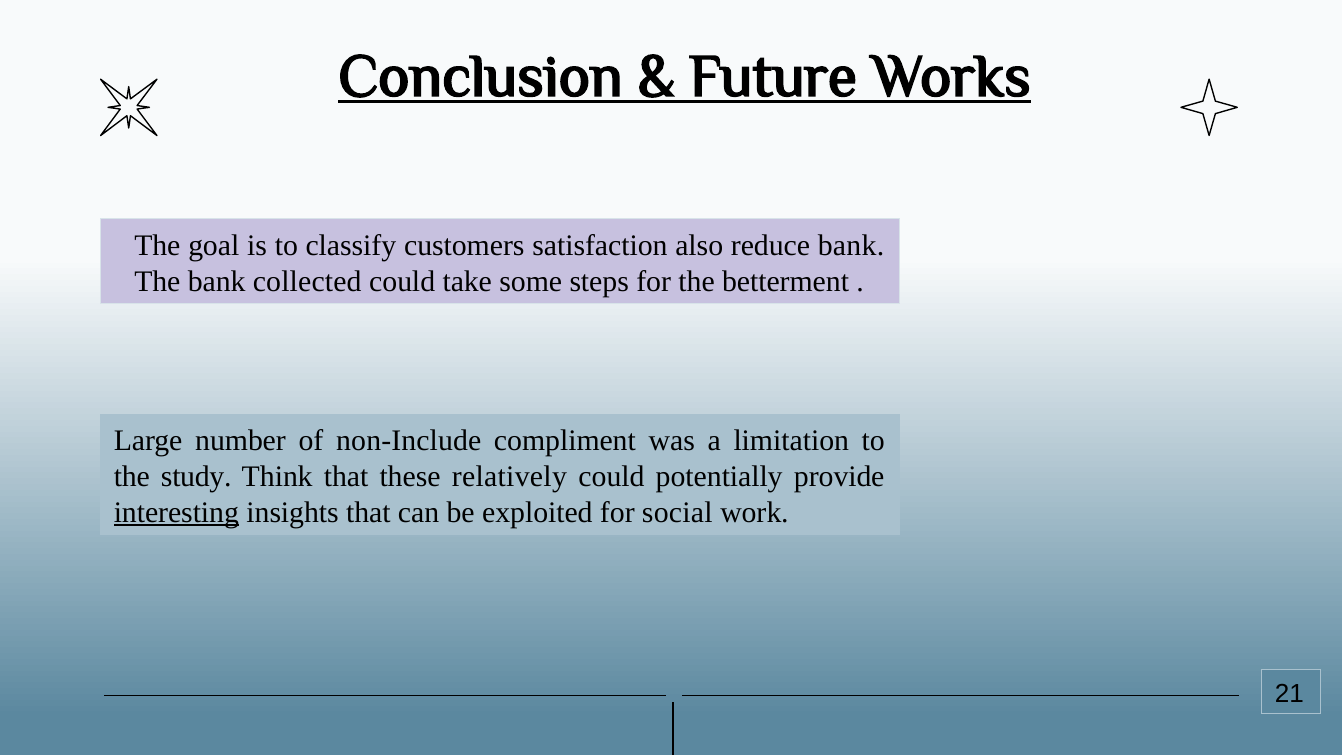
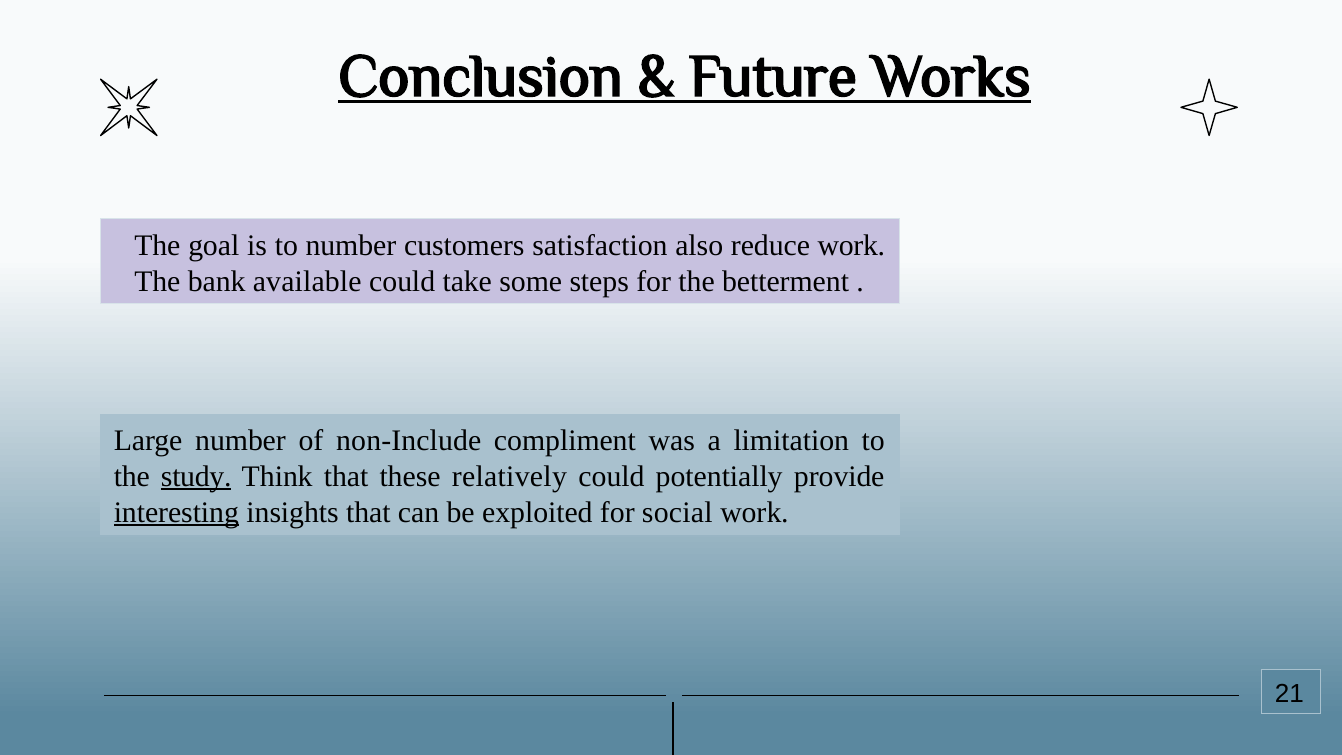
to classify: classify -> number
reduce bank: bank -> work
collected: collected -> available
study underline: none -> present
